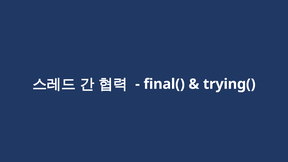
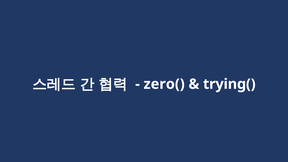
final(: final( -> zero(
